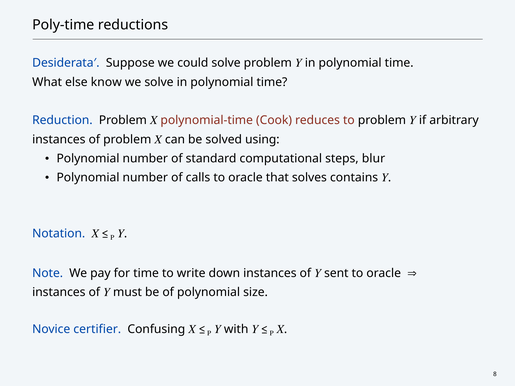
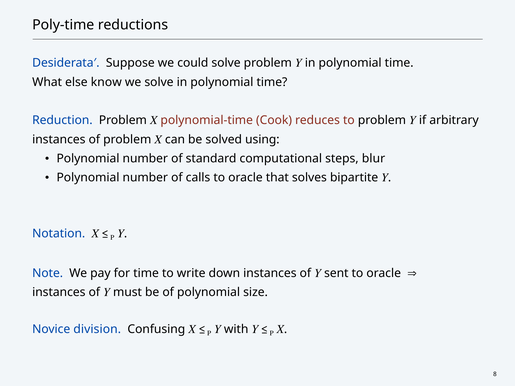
contains: contains -> bipartite
certifier: certifier -> division
